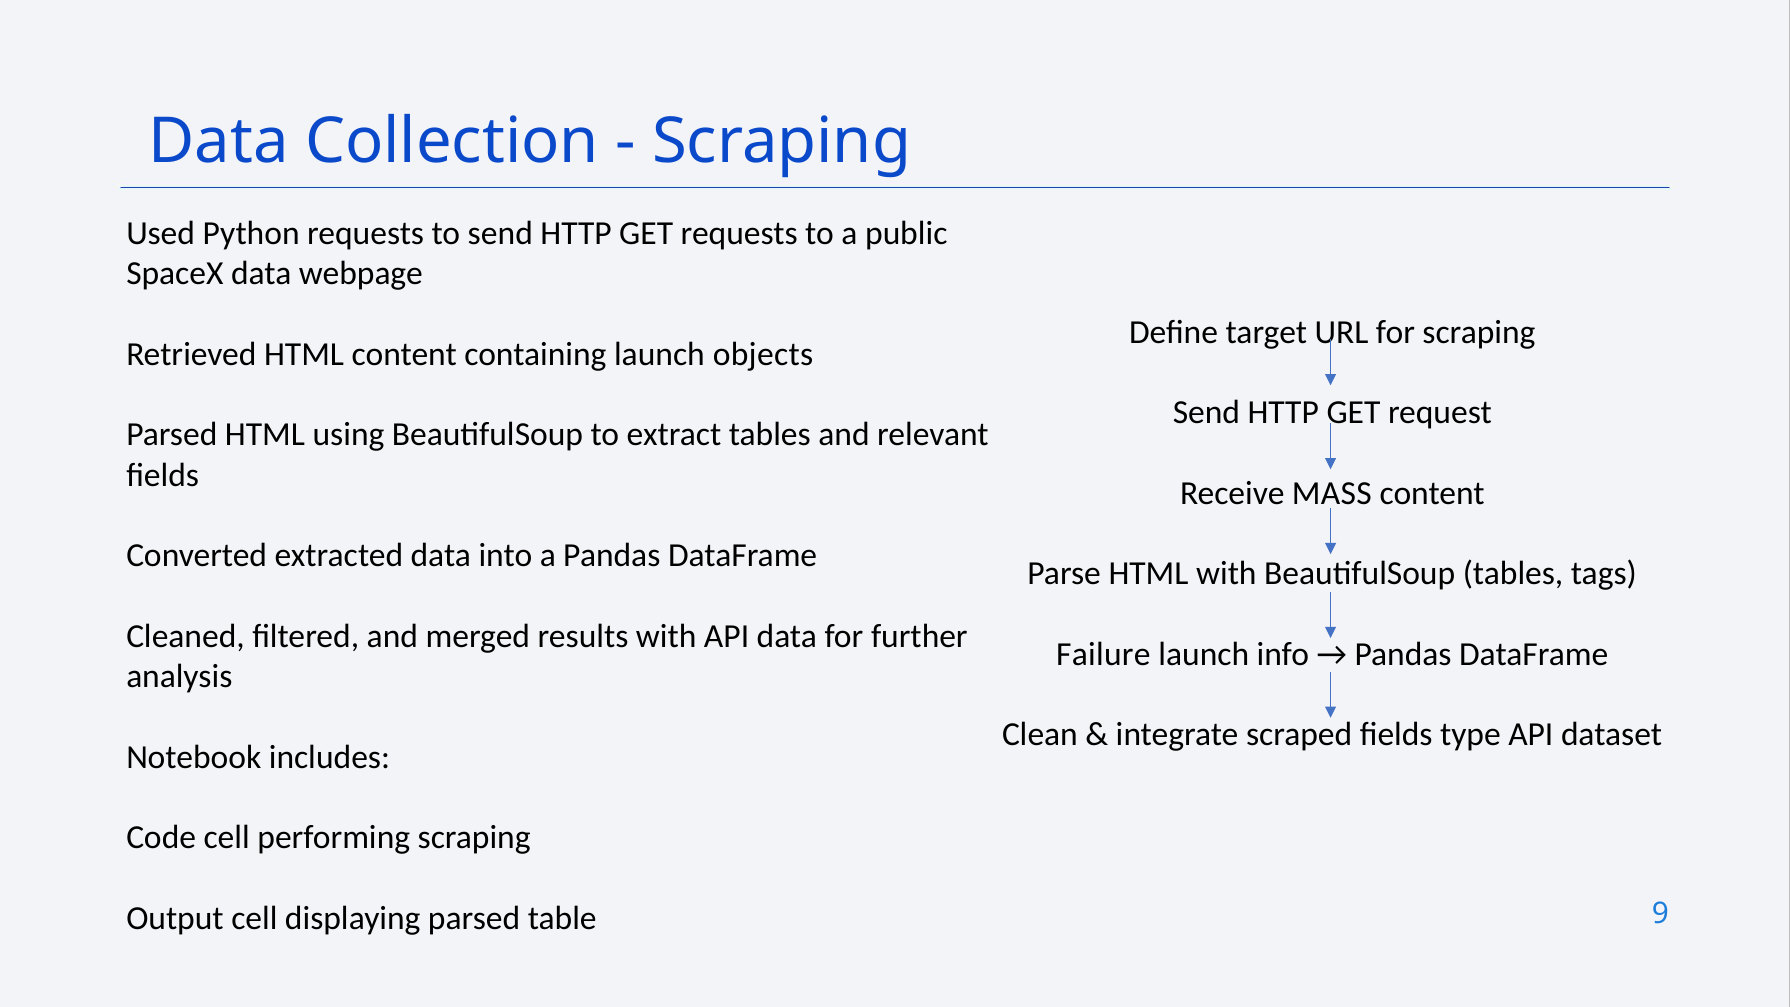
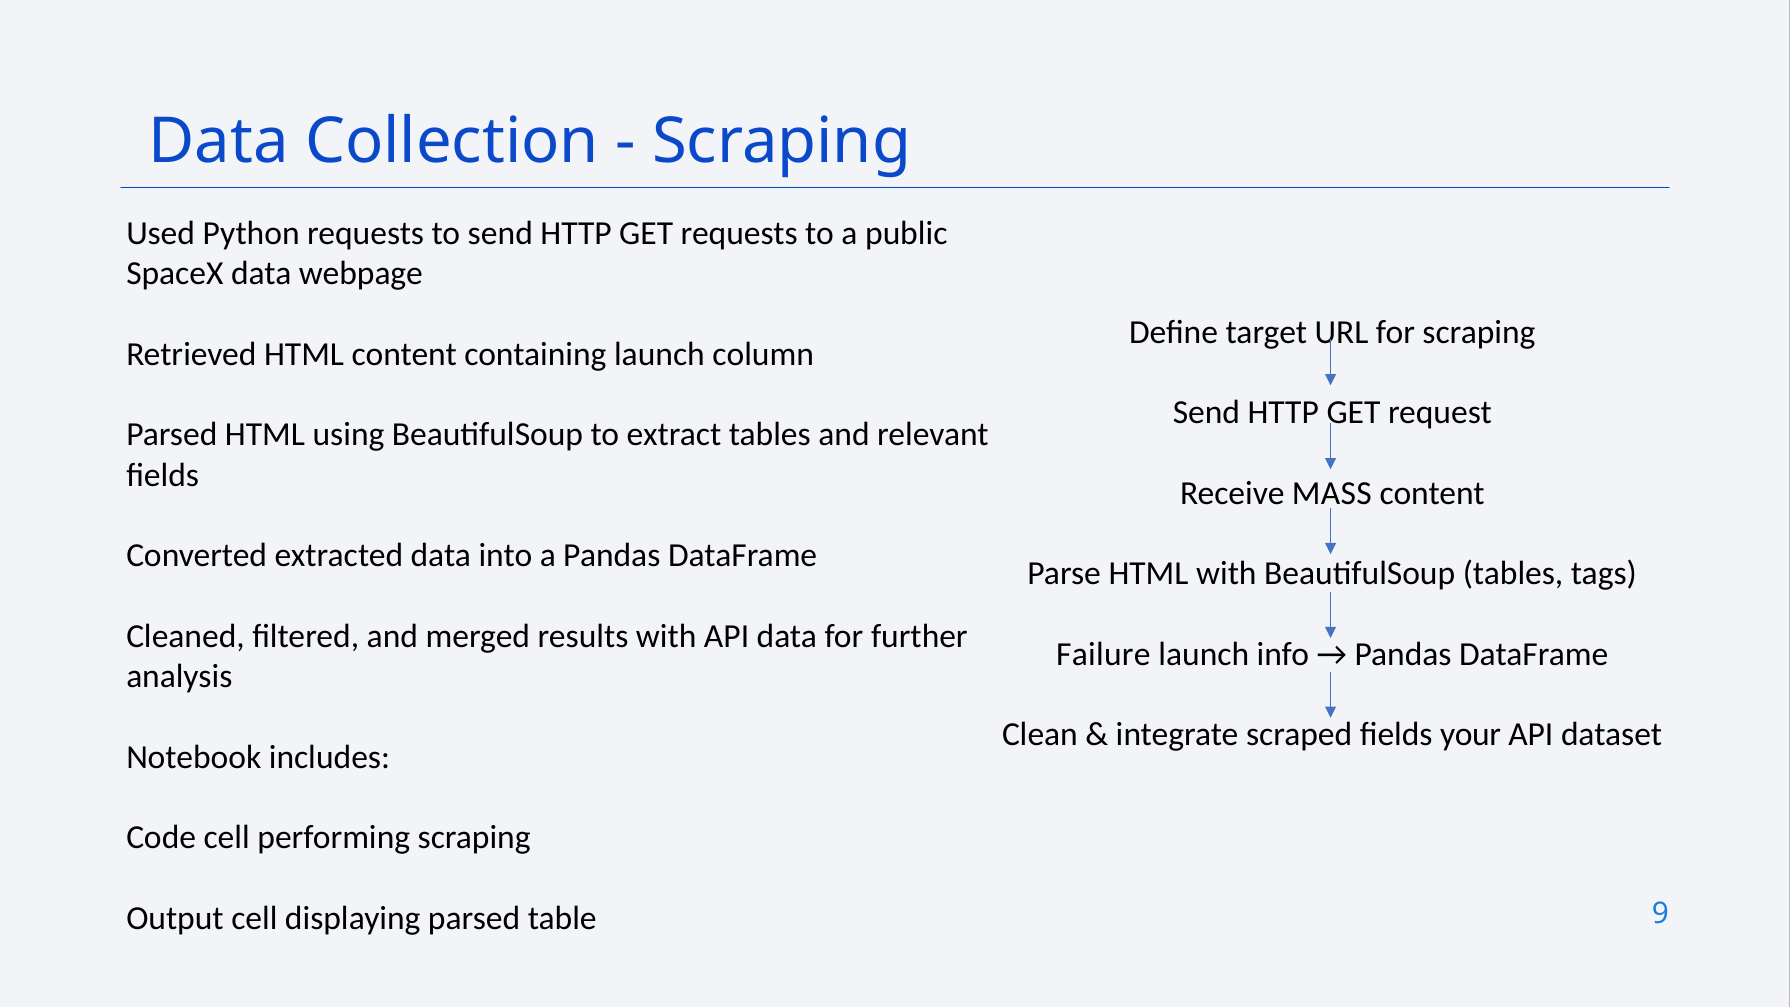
objects: objects -> column
type: type -> your
